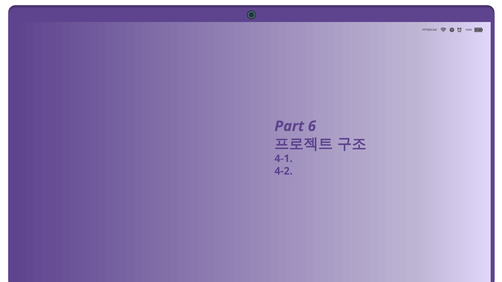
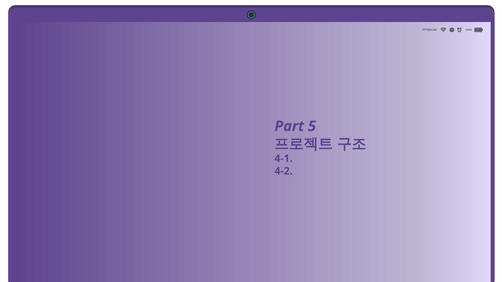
6: 6 -> 5
